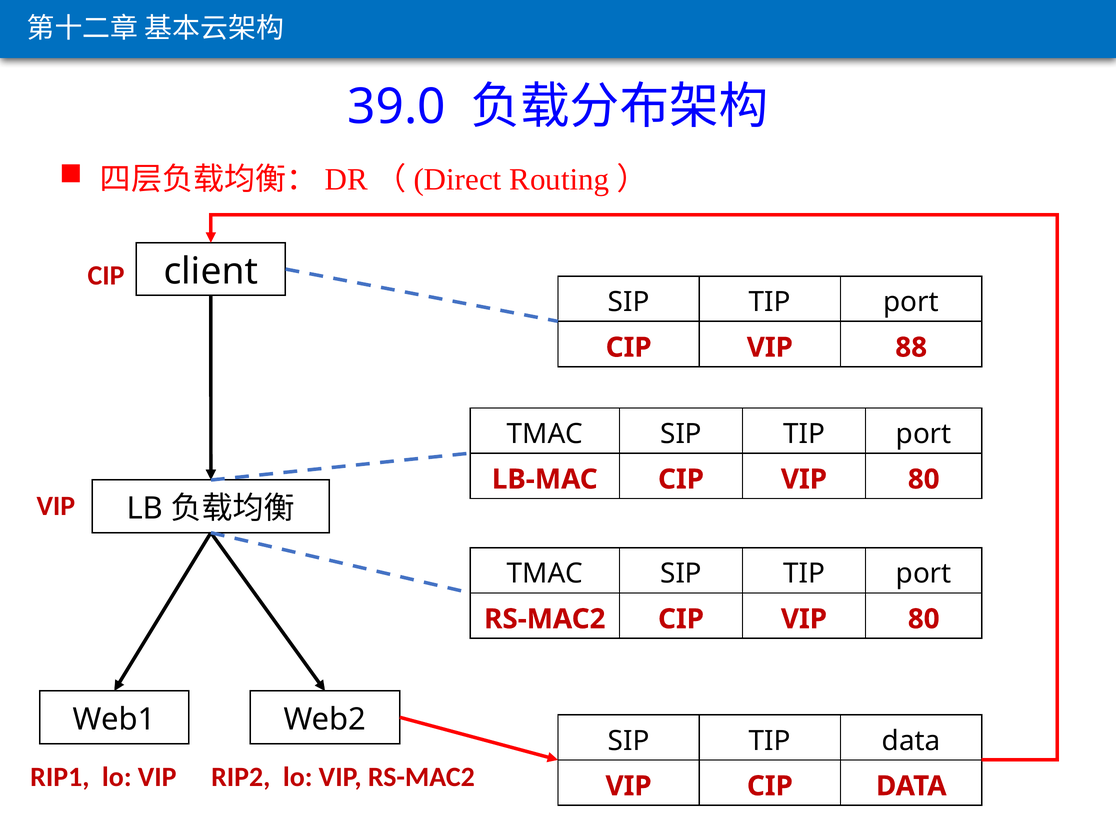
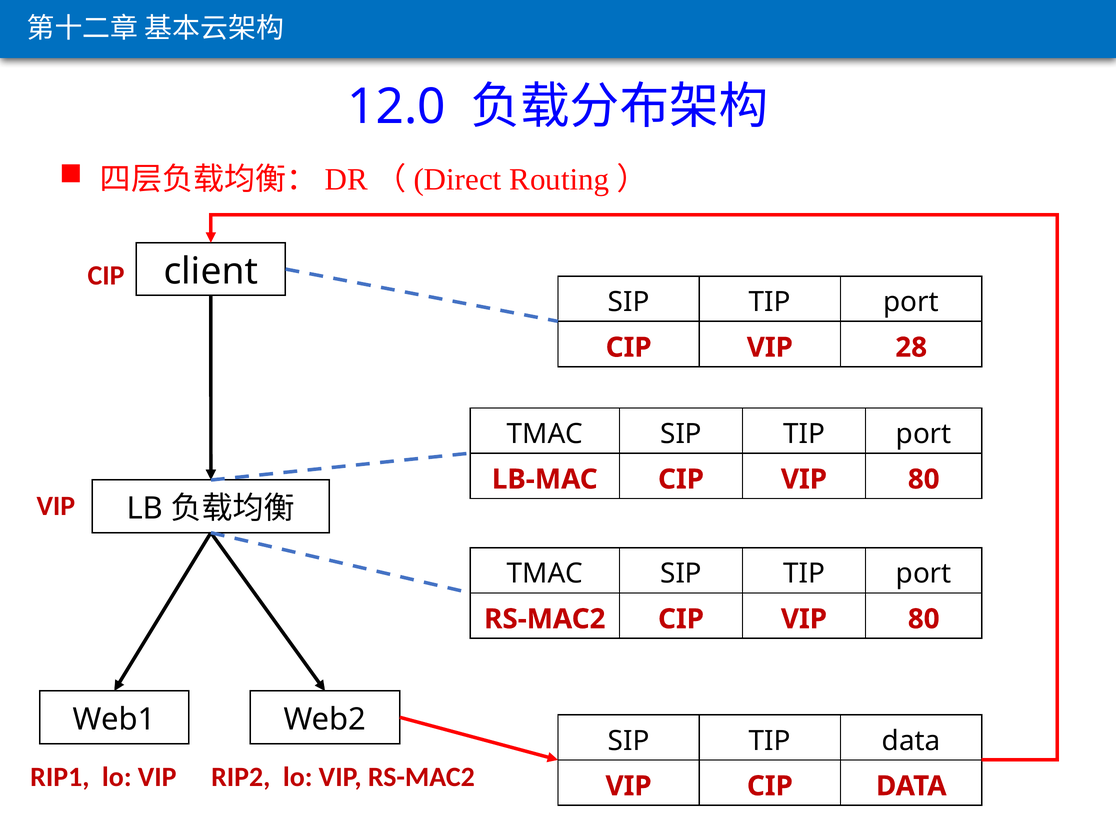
39.0: 39.0 -> 12.0
88: 88 -> 28
